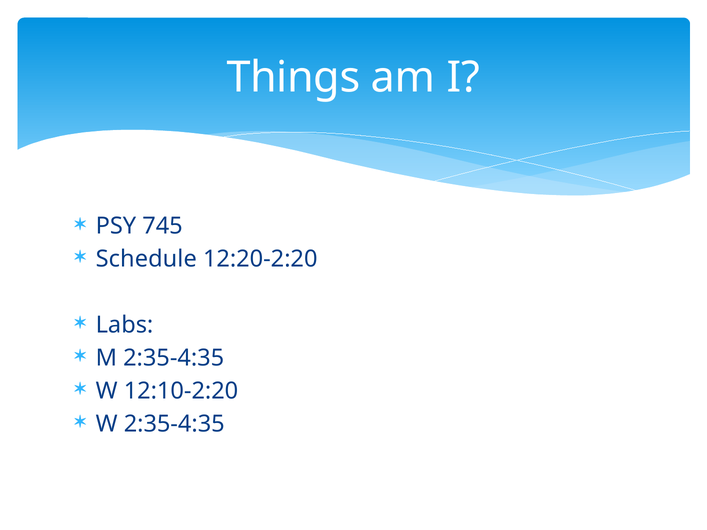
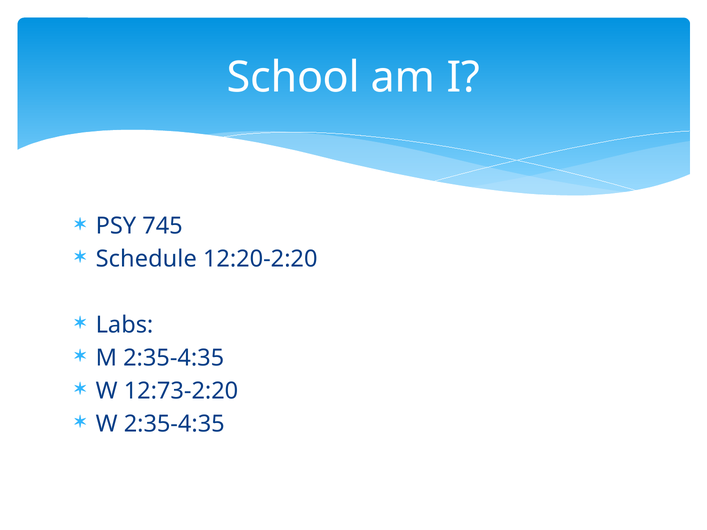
Things: Things -> School
12:10-2:20: 12:10-2:20 -> 12:73-2:20
